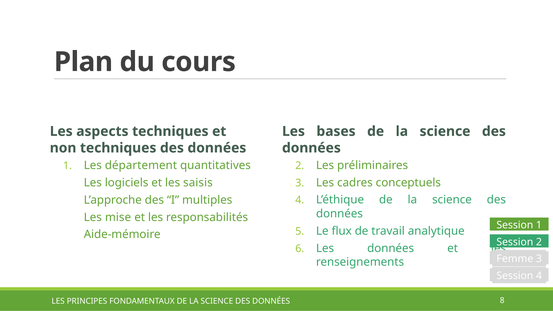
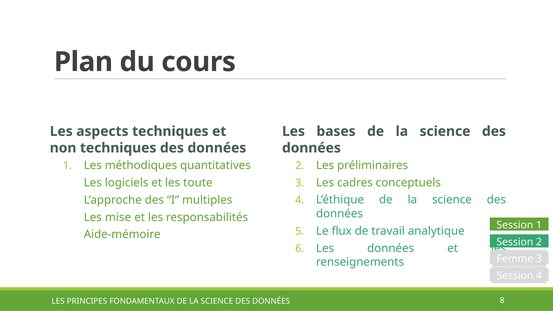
département: département -> méthodiques
saisis: saisis -> toute
